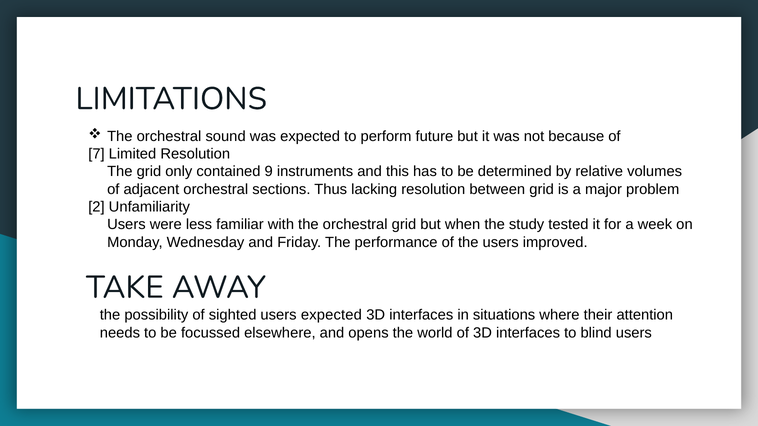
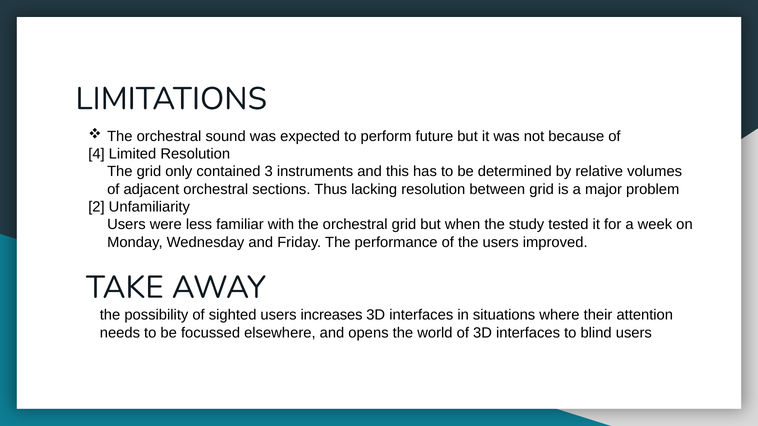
7: 7 -> 4
9: 9 -> 3
users expected: expected -> increases
